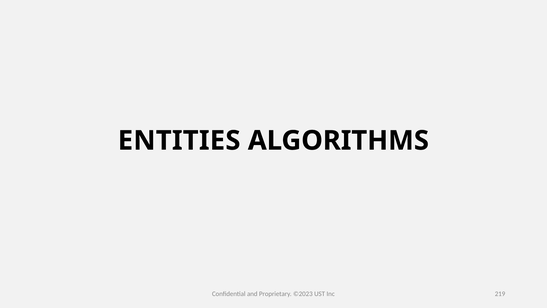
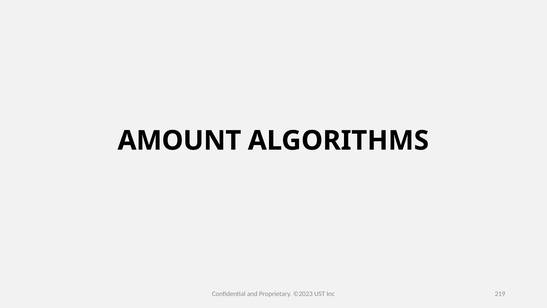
ENTITIES: ENTITIES -> AMOUNT
